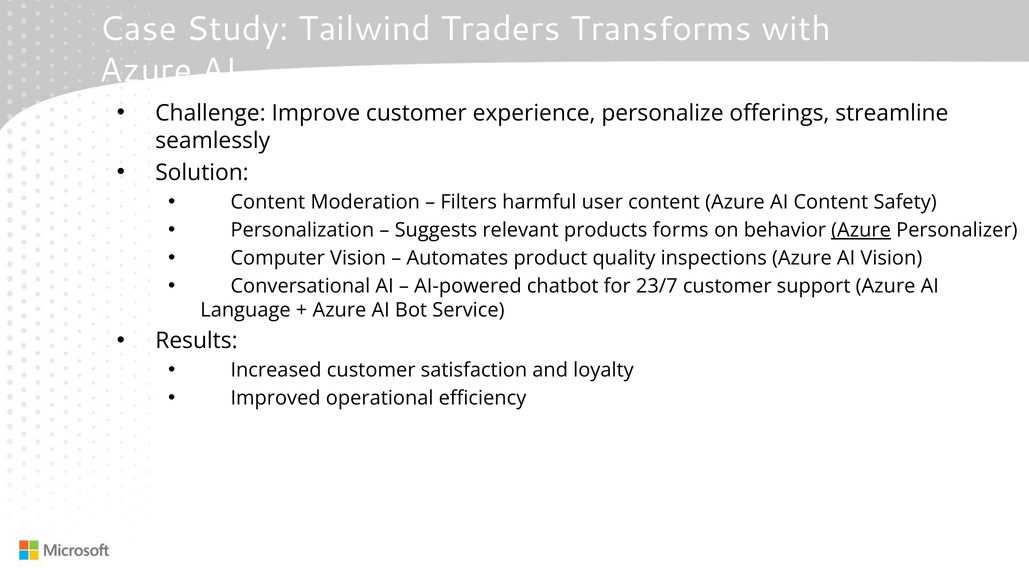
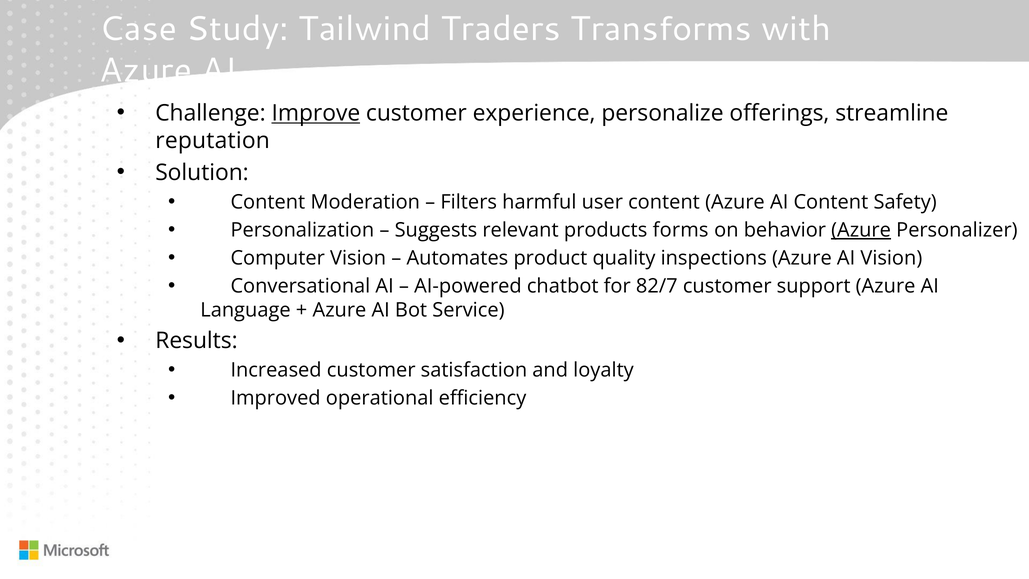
Improve underline: none -> present
seamlessly: seamlessly -> reputation
23/7: 23/7 -> 82/7
